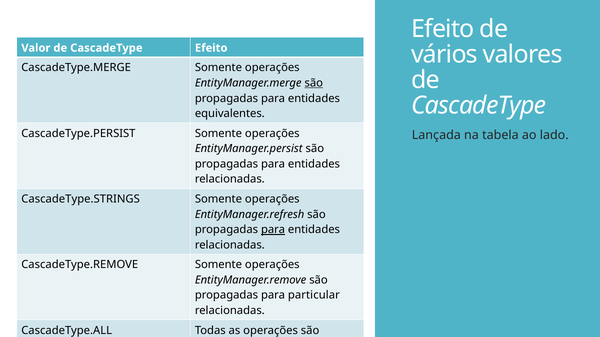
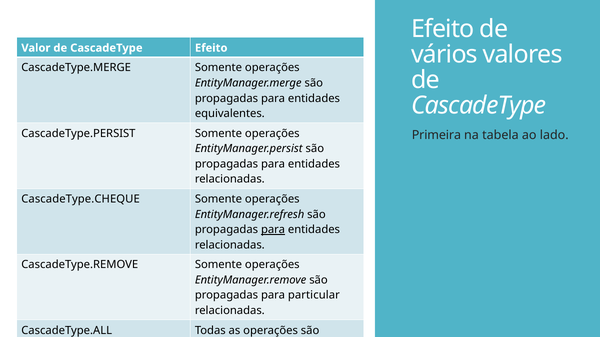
são at (314, 83) underline: present -> none
Lançada: Lançada -> Primeira
CascadeType.STRINGS: CascadeType.STRINGS -> CascadeType.CHEQUE
